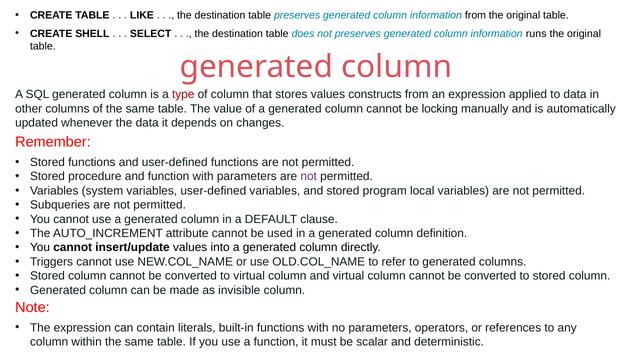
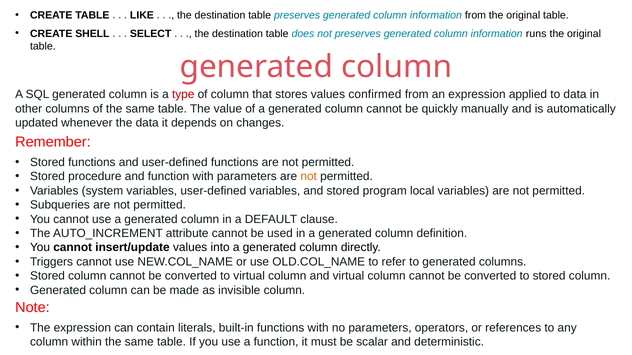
constructs: constructs -> confirmed
locking: locking -> quickly
not at (309, 177) colour: purple -> orange
